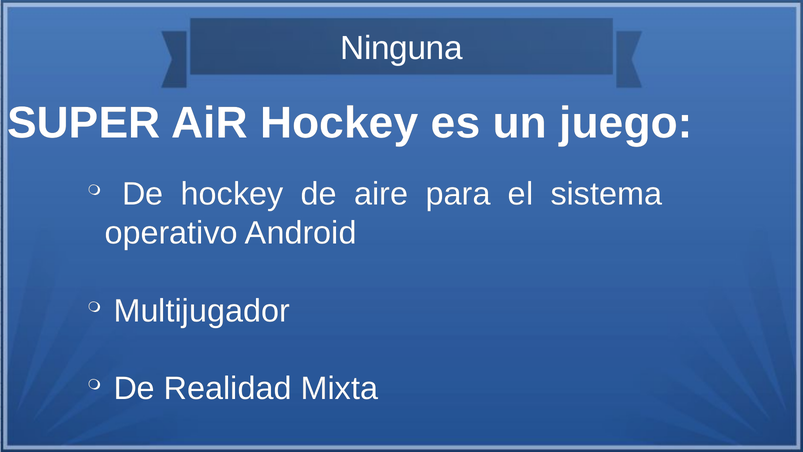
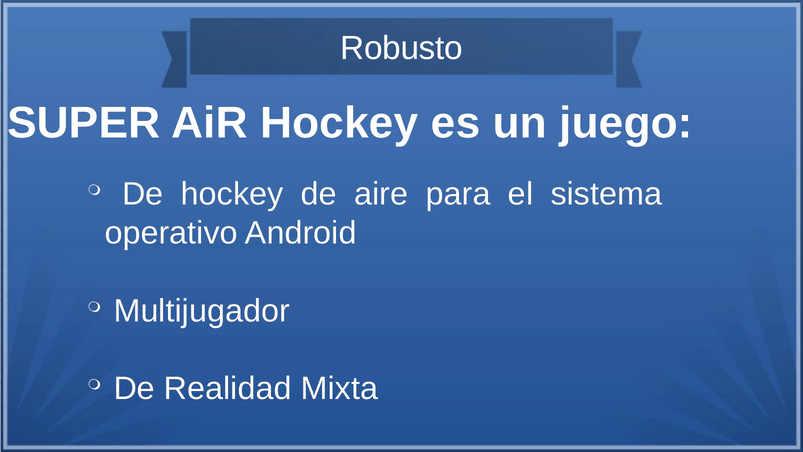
Ninguna: Ninguna -> Robusto
